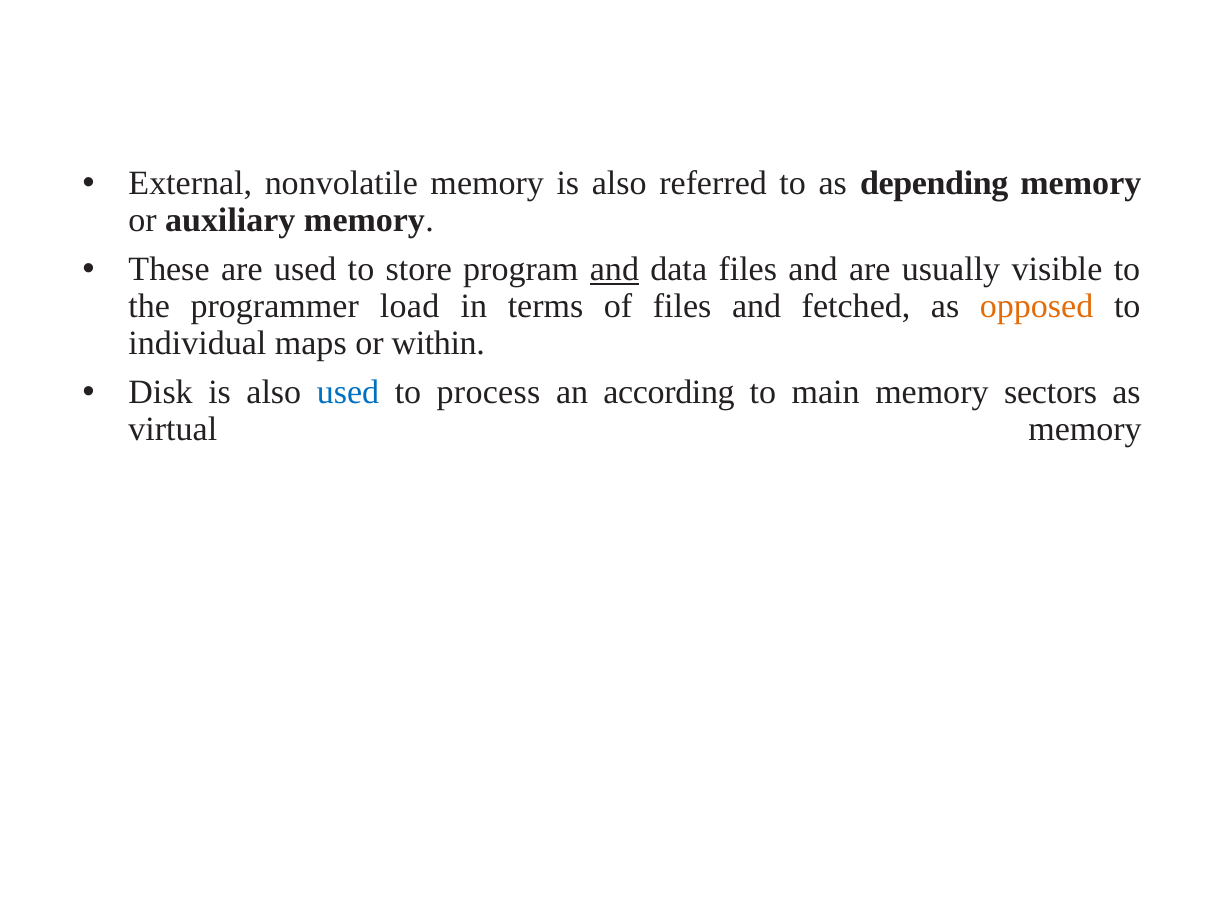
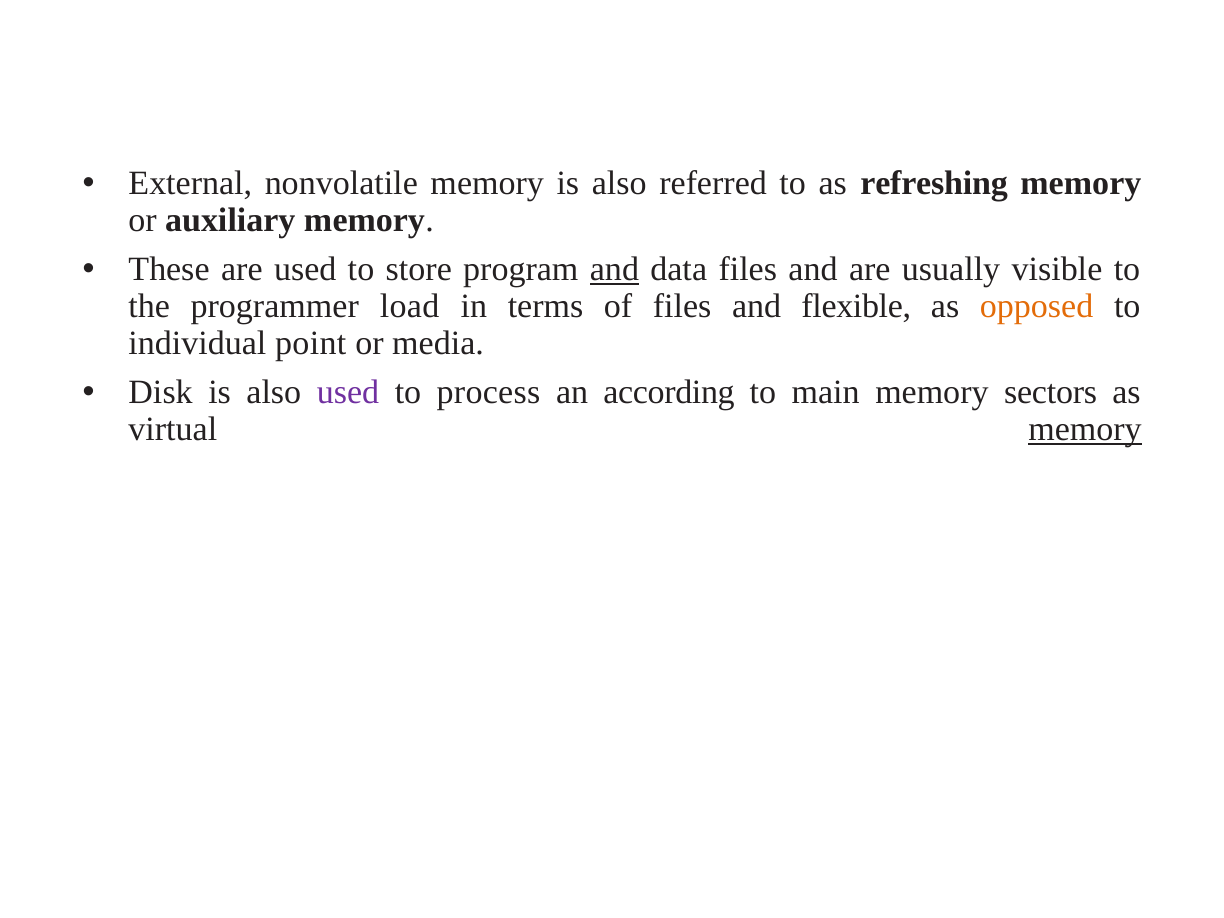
depending: depending -> refreshing
fetched: fetched -> flexible
maps: maps -> point
within: within -> media
used at (348, 393) colour: blue -> purple
memory at (1085, 429) underline: none -> present
